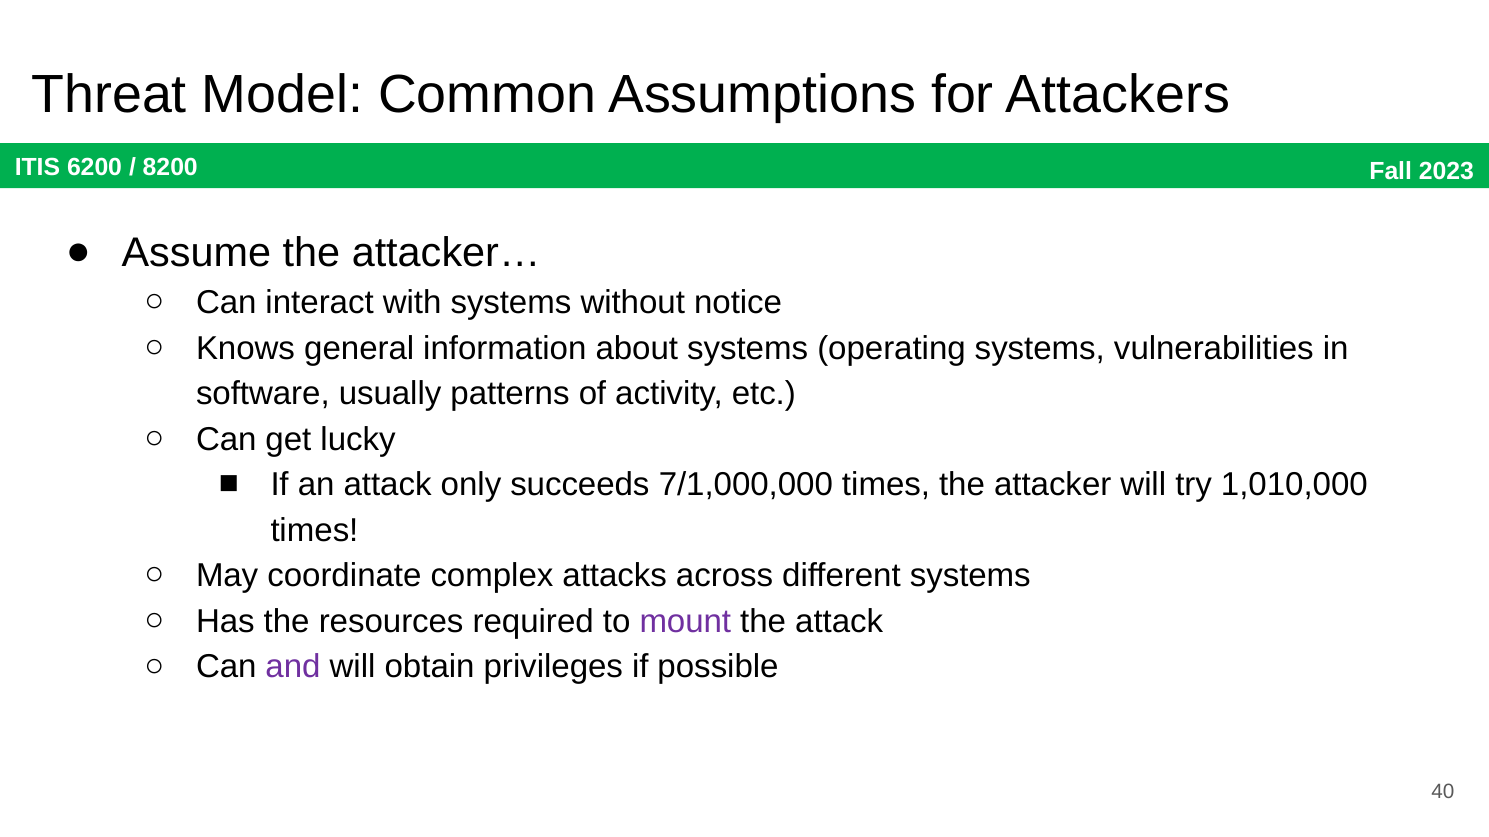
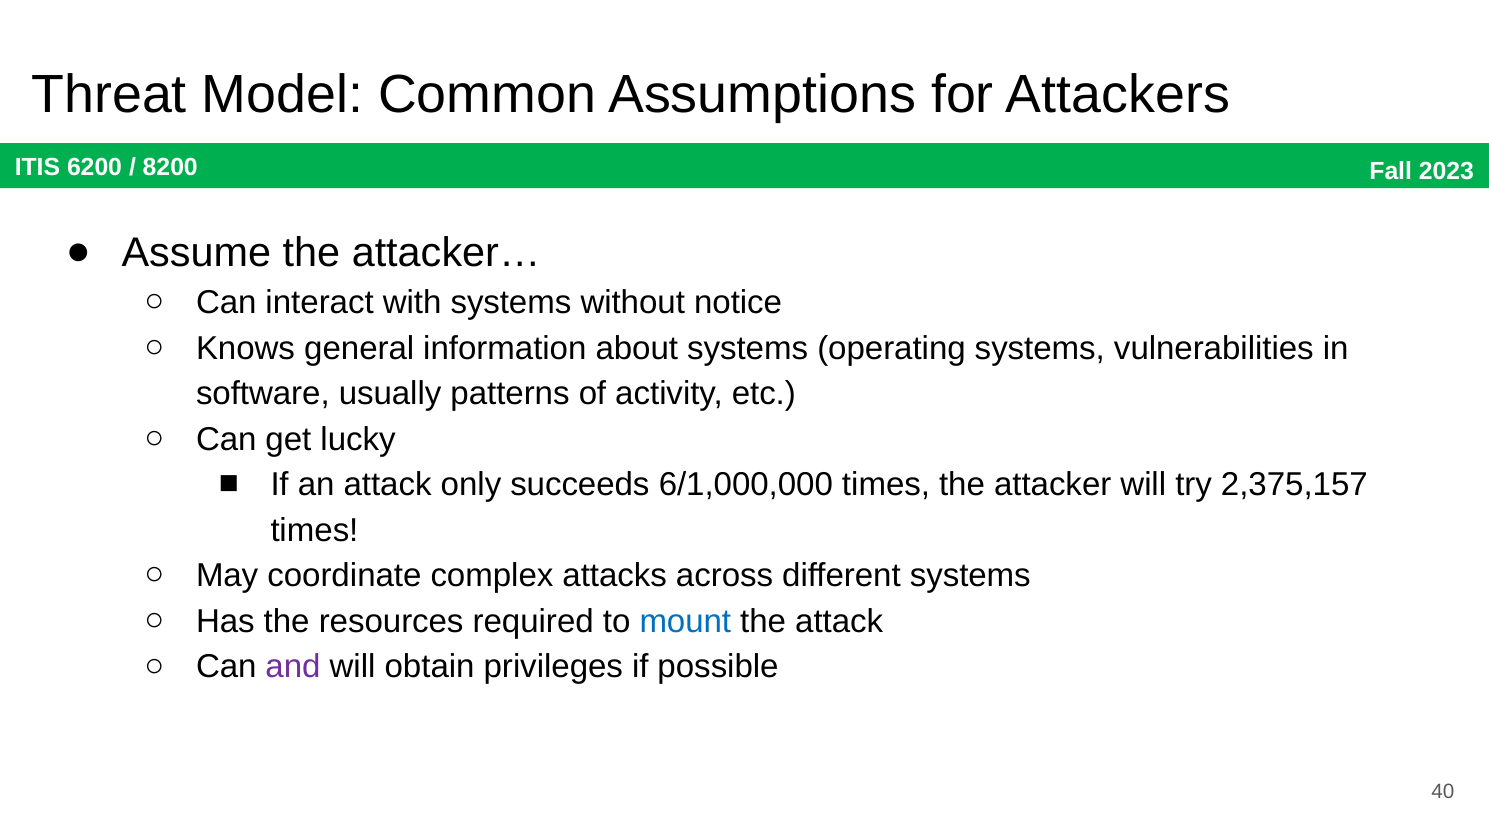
7/1,000,000: 7/1,000,000 -> 6/1,000,000
1,010,000: 1,010,000 -> 2,375,157
mount colour: purple -> blue
